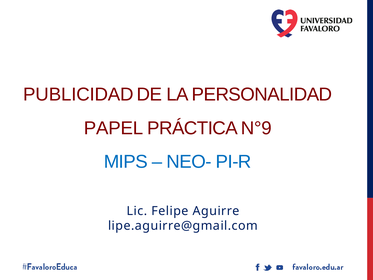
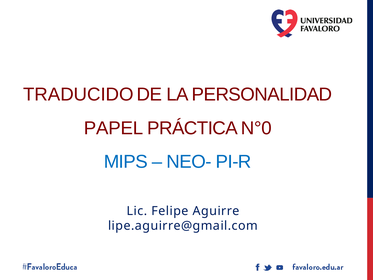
PUBLICIDAD: PUBLICIDAD -> TRADUCIDO
N°9: N°9 -> N°0
